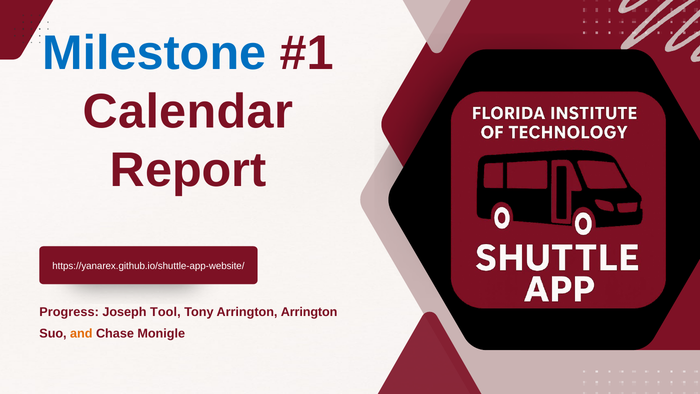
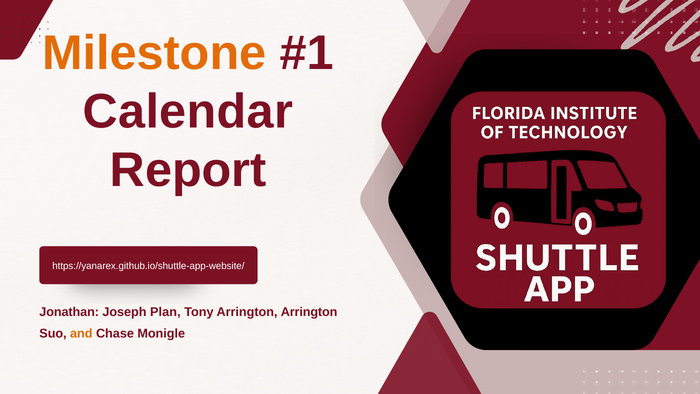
Milestone colour: blue -> orange
Progress: Progress -> Jonathan
Tool: Tool -> Plan
